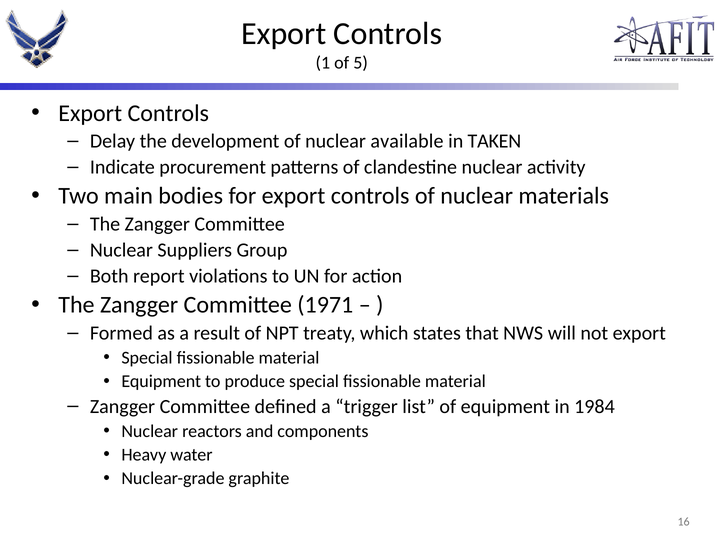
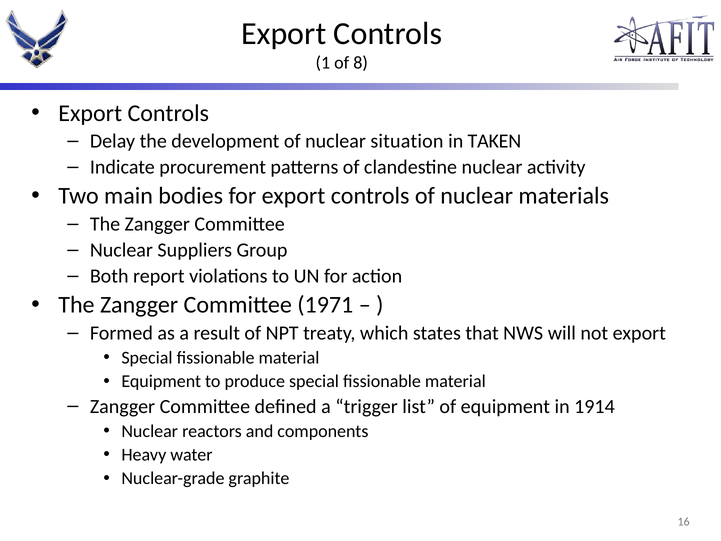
5: 5 -> 8
available: available -> situation
1984: 1984 -> 1914
